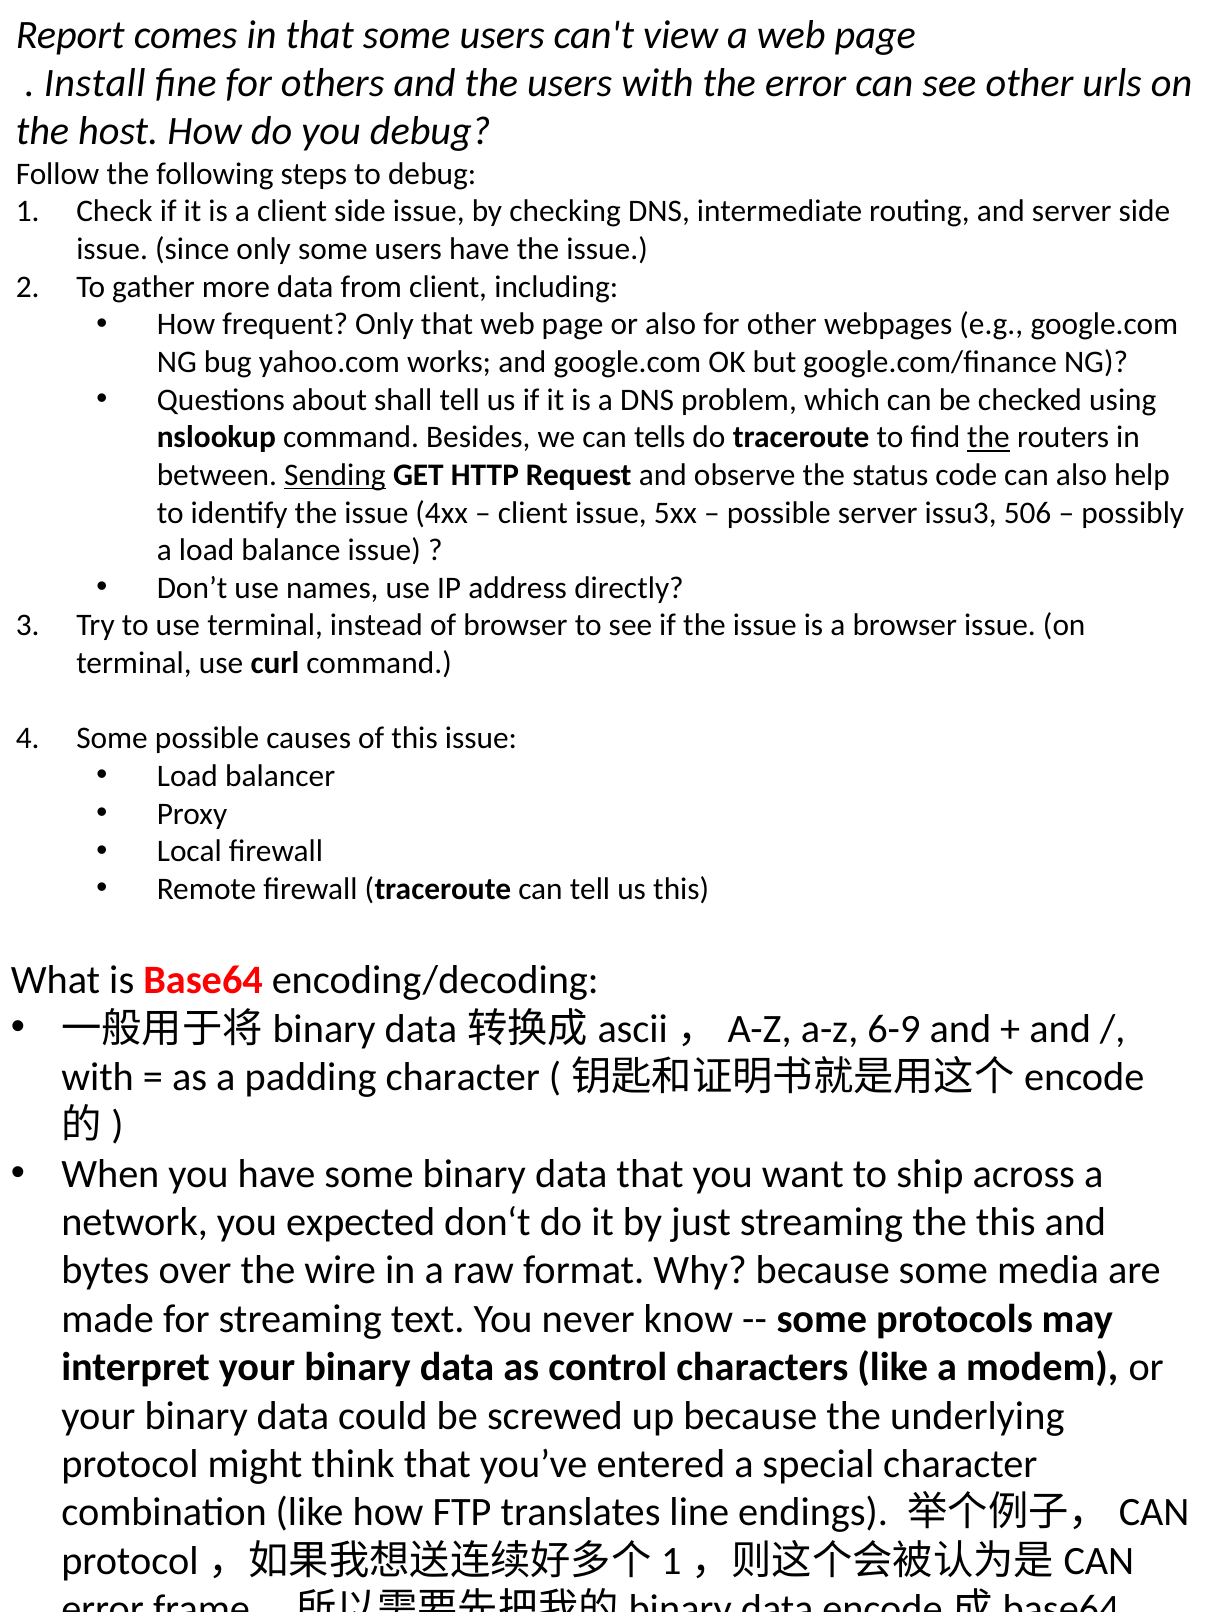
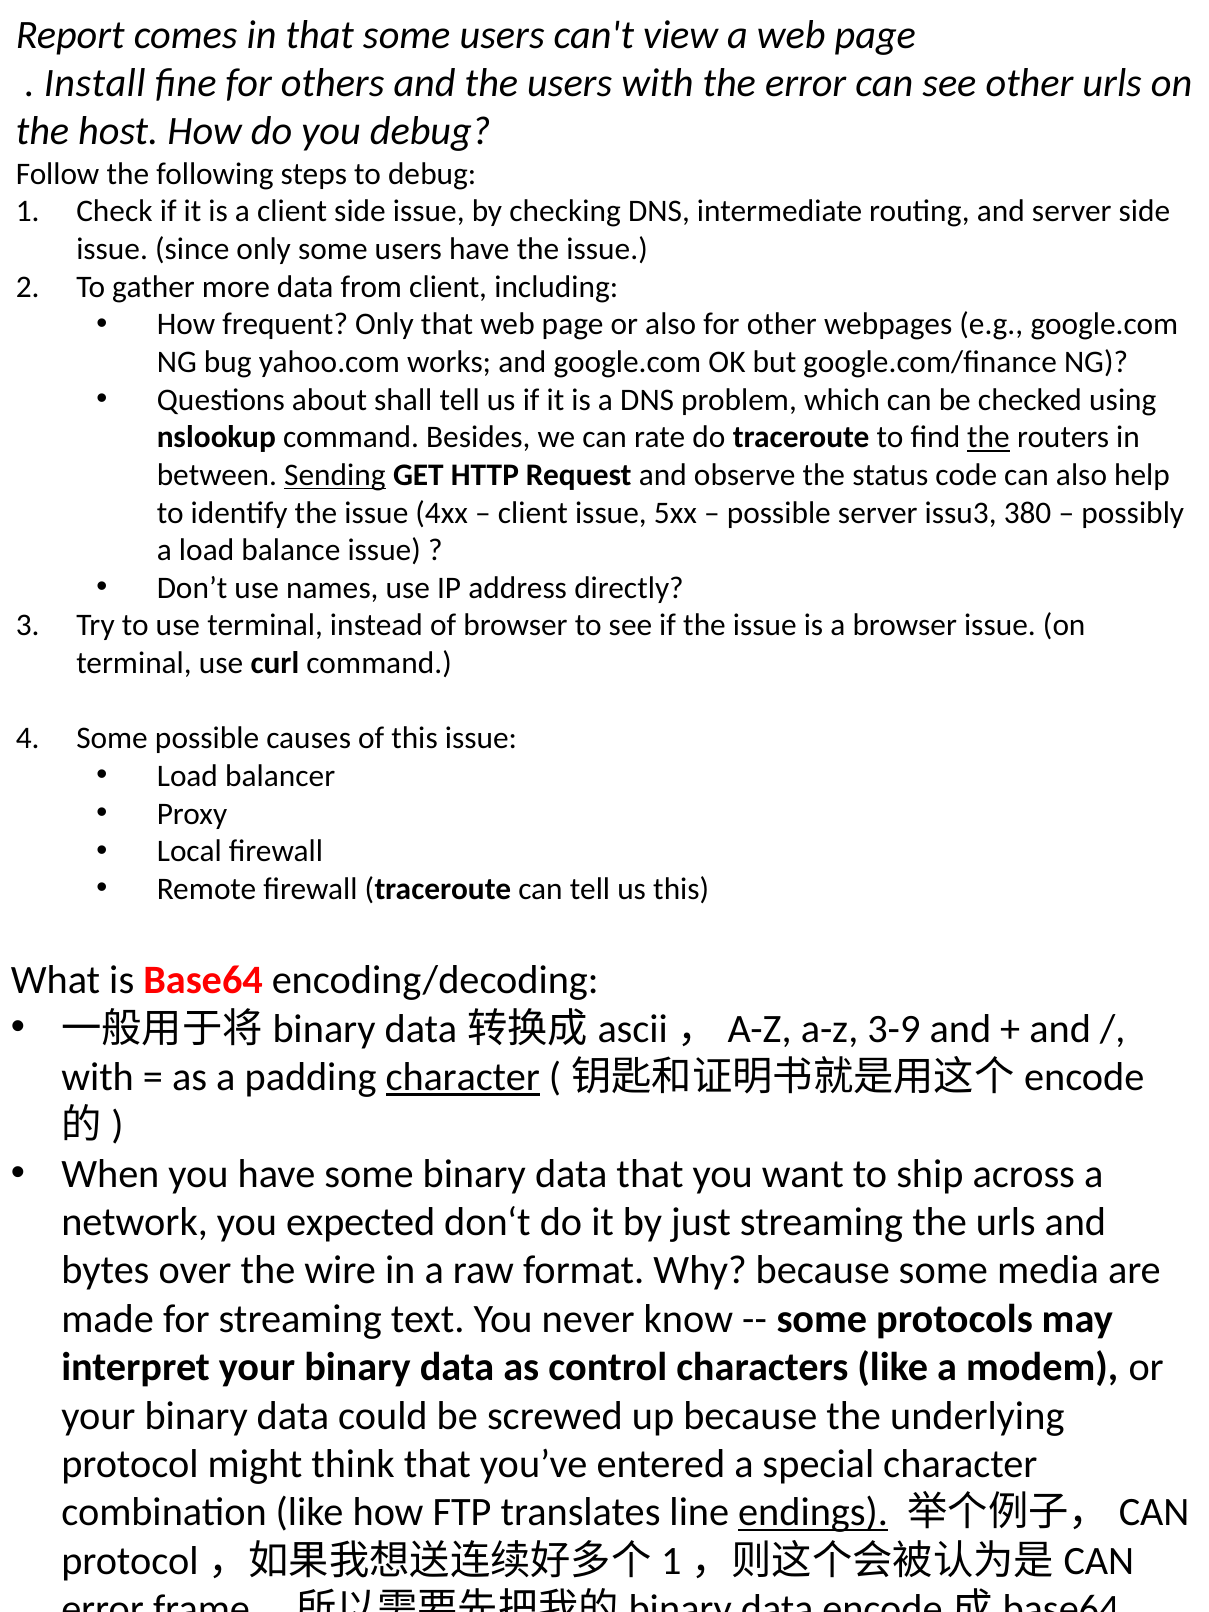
tells: tells -> rate
506: 506 -> 380
6-9: 6-9 -> 3-9
character at (463, 1077) underline: none -> present
the this: this -> urls
endings underline: none -> present
